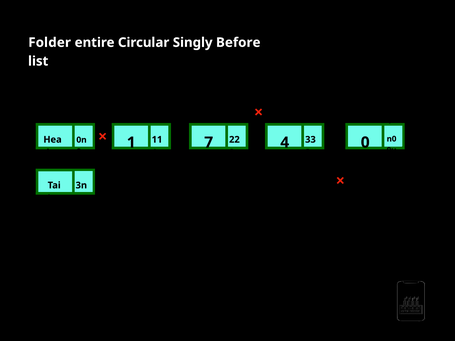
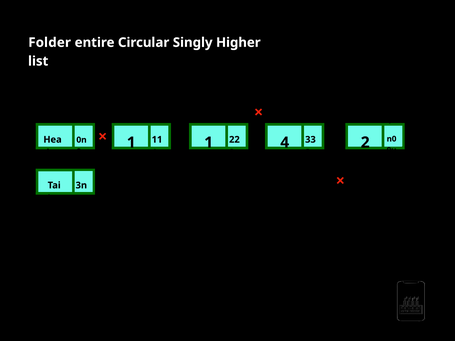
Before: Before -> Higher
1 7: 7 -> 1
4 0: 0 -> 2
